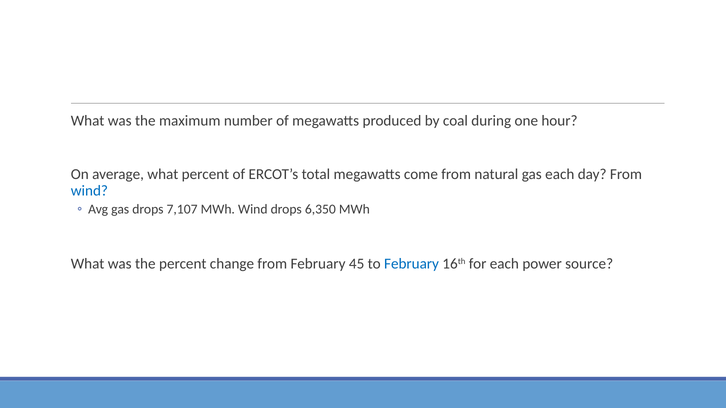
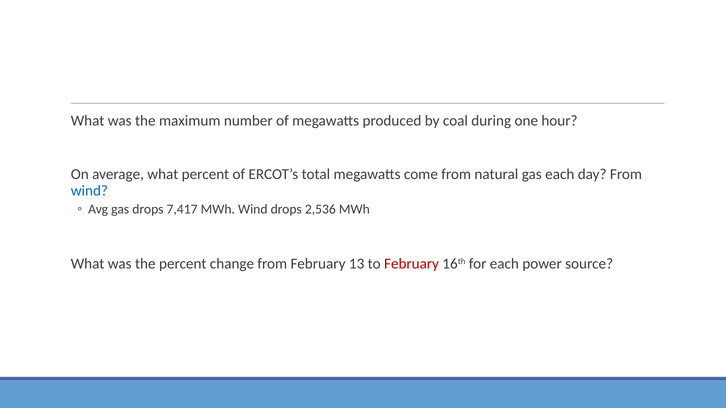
7,107: 7,107 -> 7,417
6,350: 6,350 -> 2,536
45: 45 -> 13
February at (412, 264) colour: blue -> red
